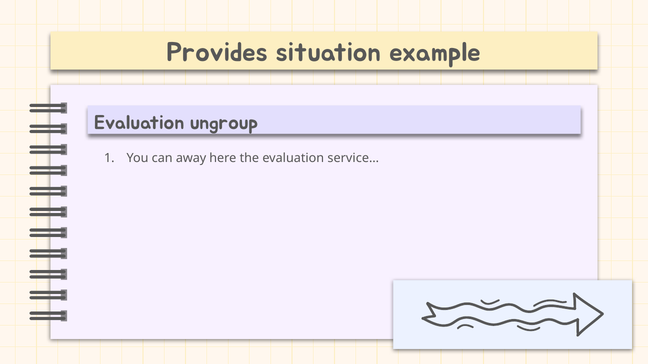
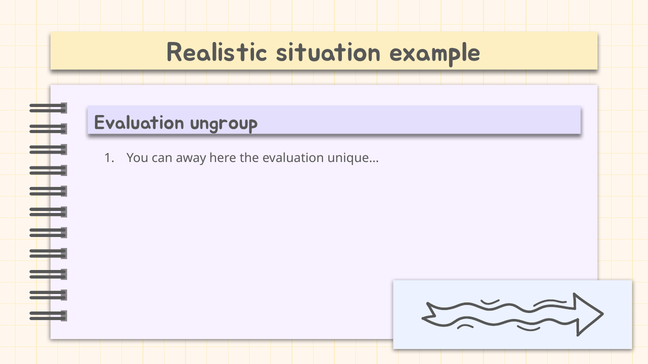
Provides: Provides -> Realistic
service…: service… -> unique…
